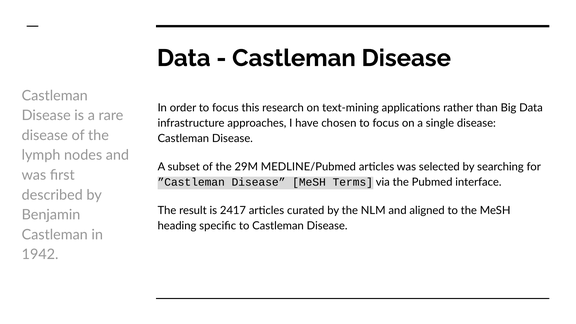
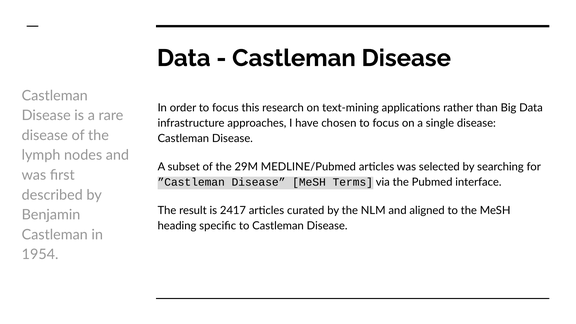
1942: 1942 -> 1954
